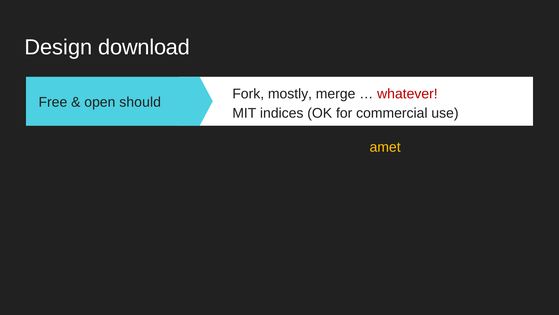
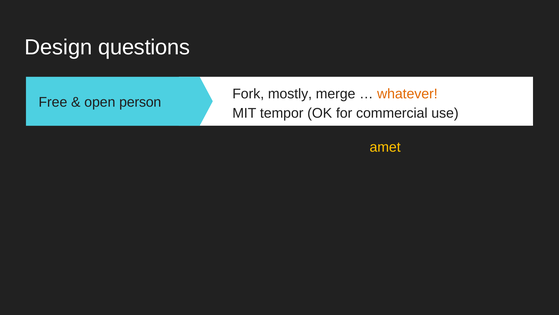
download: download -> questions
whatever colour: red -> orange
should: should -> person
MIT indices: indices -> tempor
